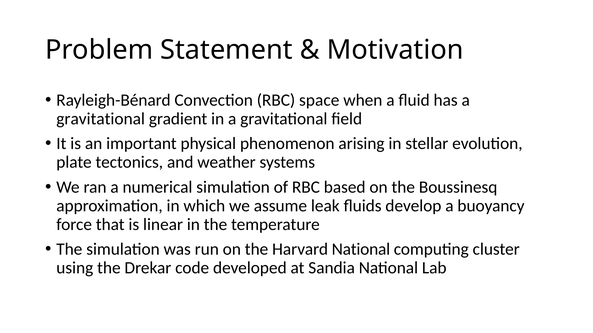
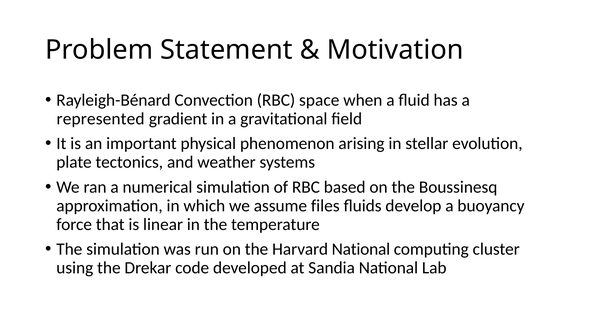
gravitational at (101, 119): gravitational -> represented
leak: leak -> files
